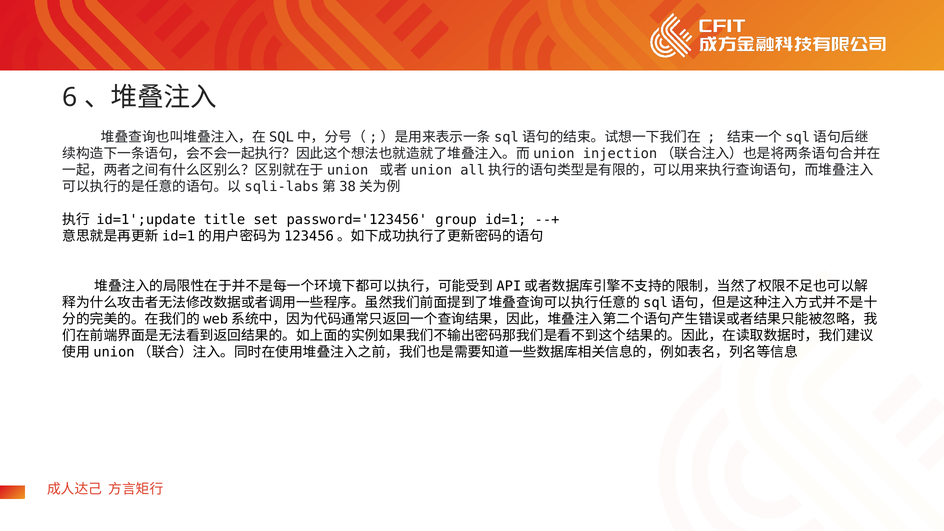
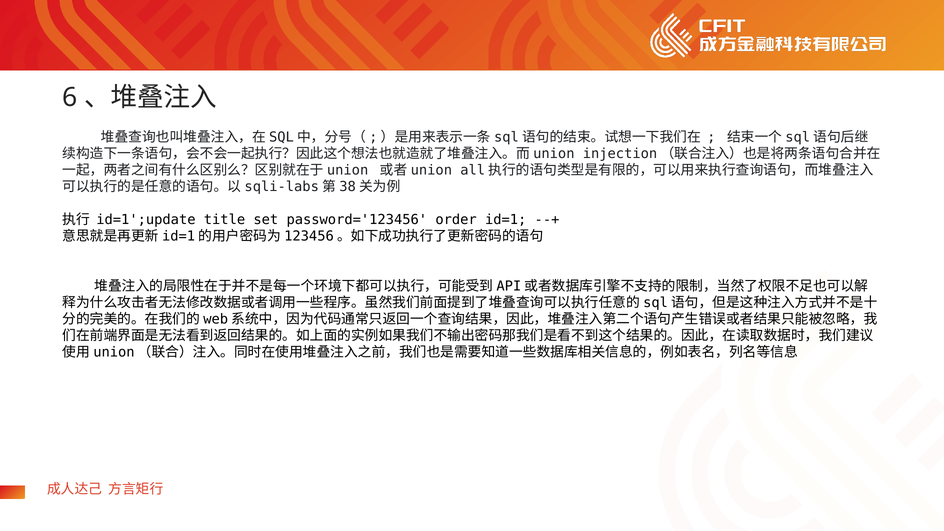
group: group -> order
